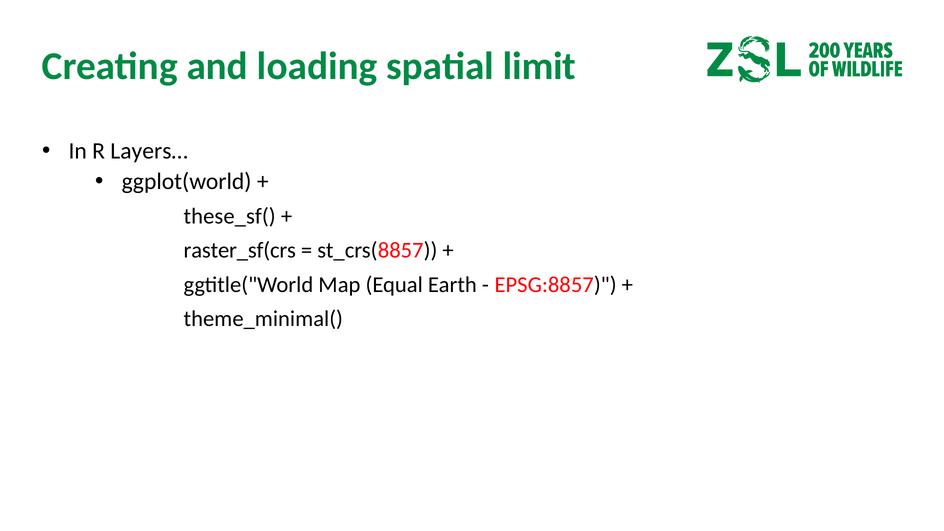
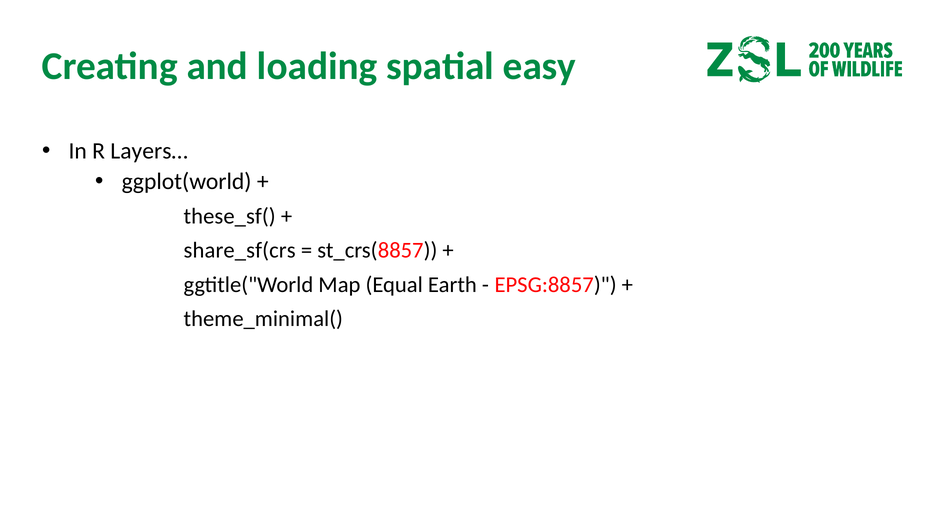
limit: limit -> easy
raster_sf(crs: raster_sf(crs -> share_sf(crs
